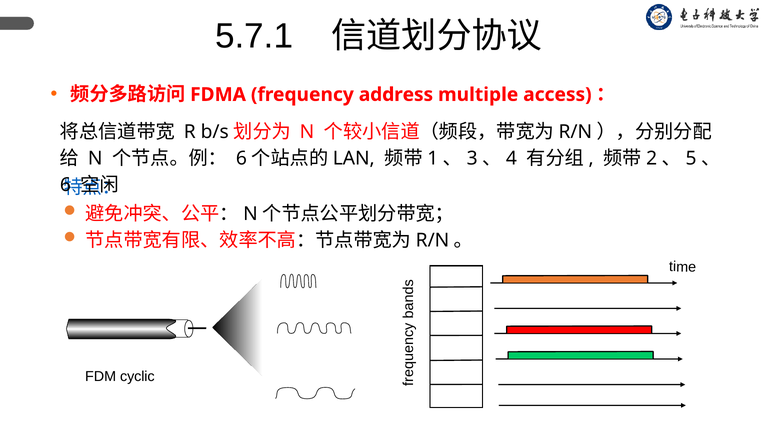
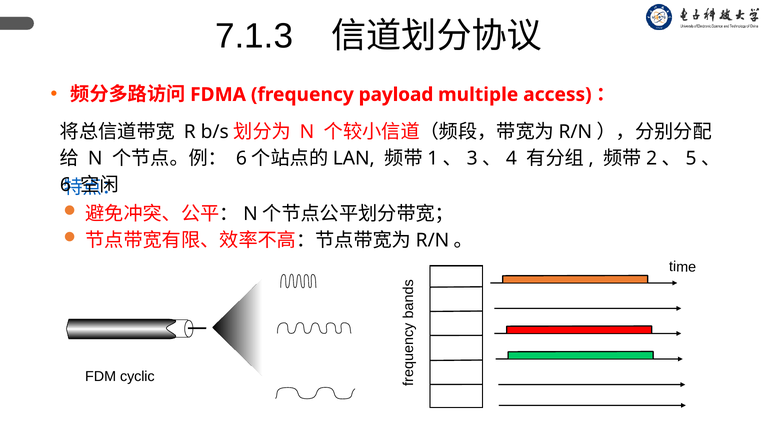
5.7.1: 5.7.1 -> 7.1.3
address: address -> payload
